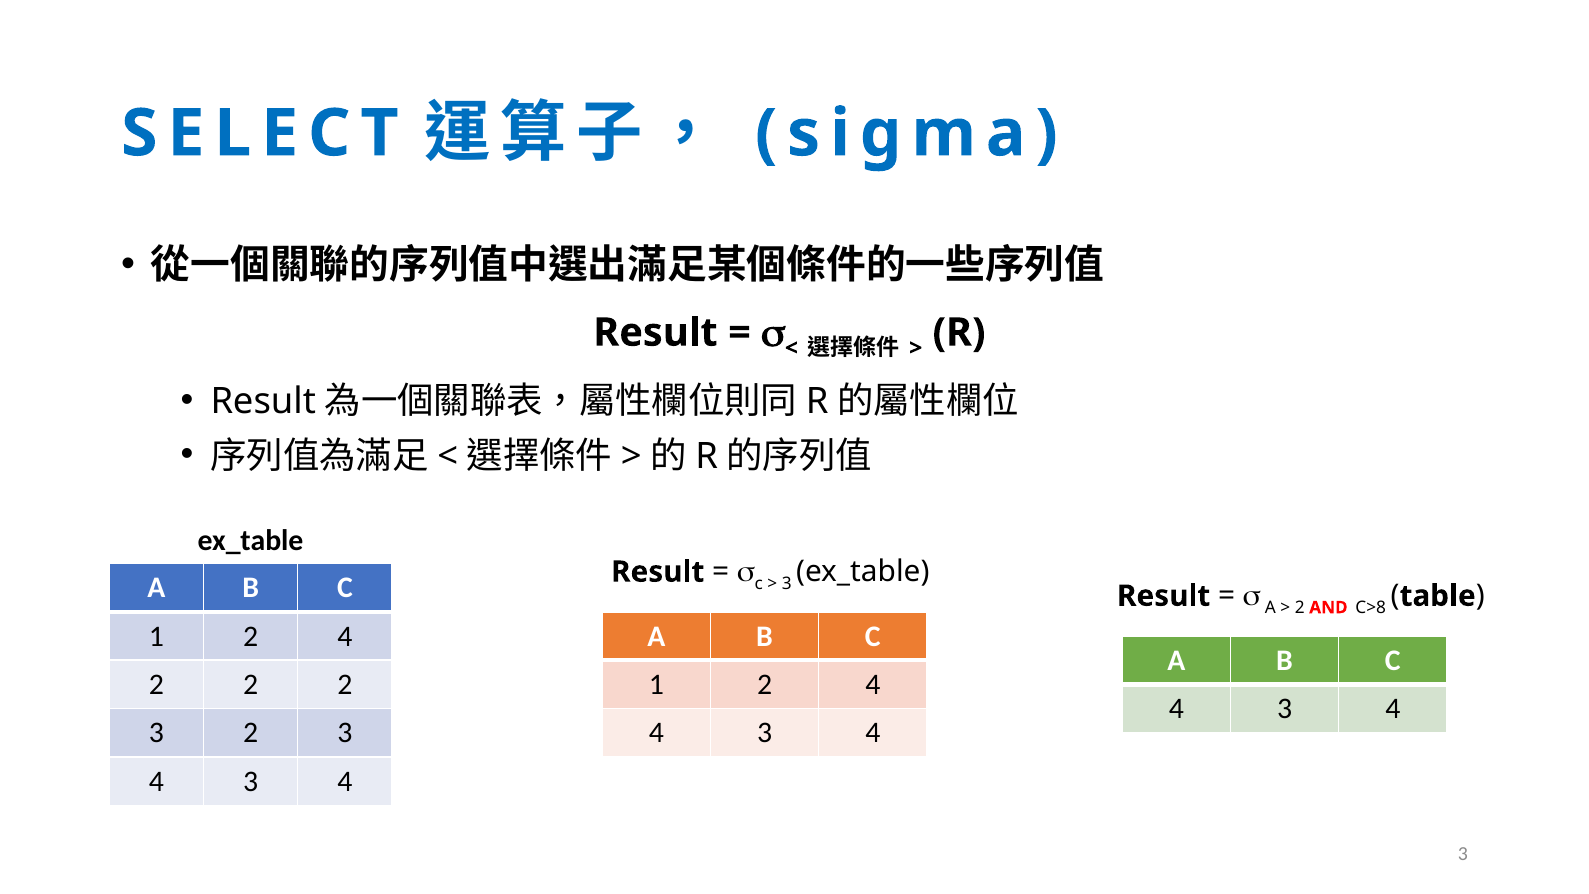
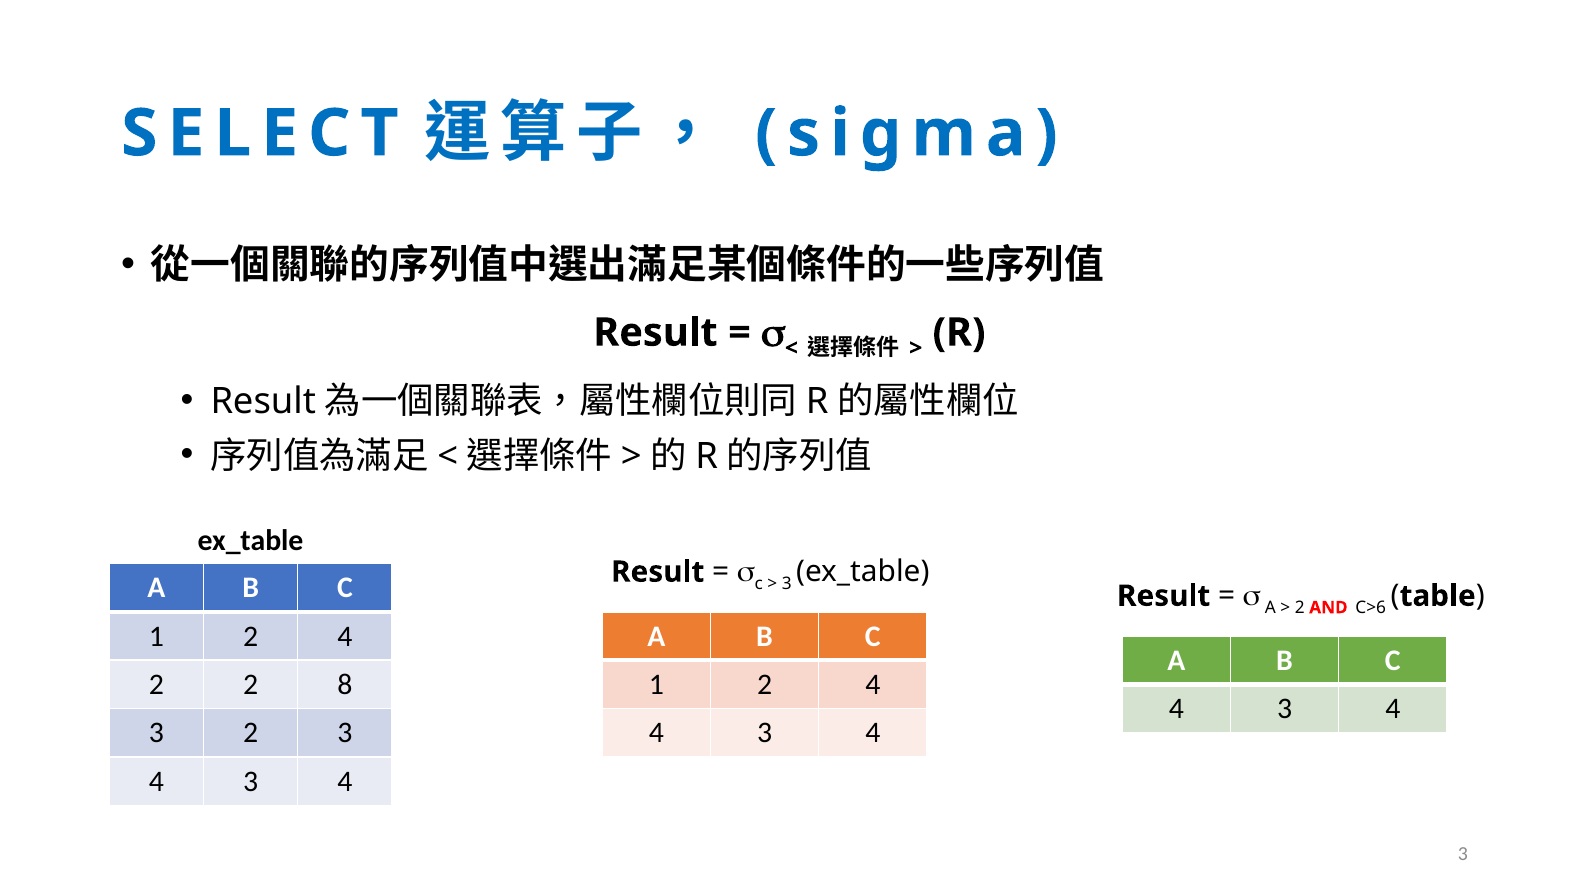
C>8: C>8 -> C>6
2 2 2: 2 -> 8
